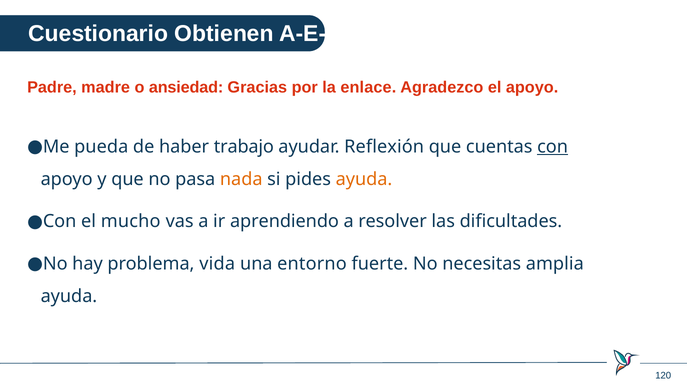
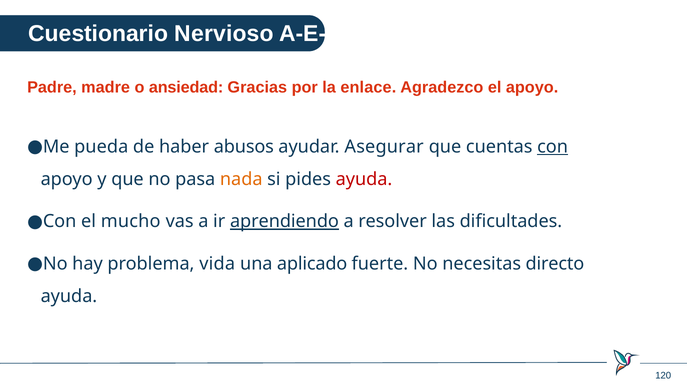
Obtienen: Obtienen -> Nervioso
trabajo: trabajo -> abusos
Reflexión: Reflexión -> Asegurar
ayuda at (364, 179) colour: orange -> red
aprendiendo underline: none -> present
entorno: entorno -> aplicado
amplia: amplia -> directo
